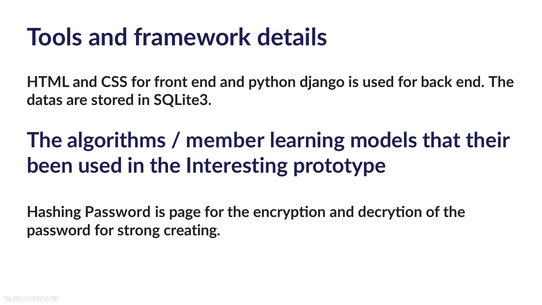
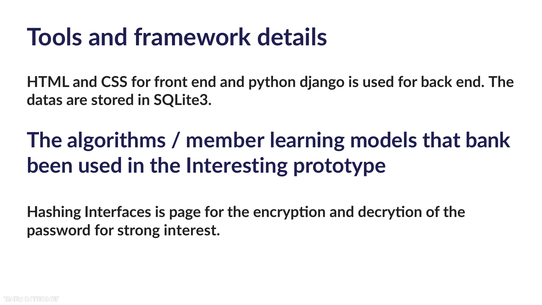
their: their -> bank
Hashing Password: Password -> Interfaces
creating: creating -> interest
